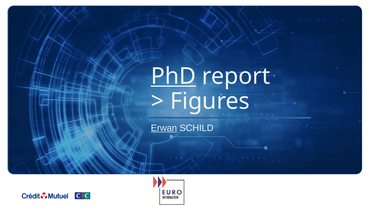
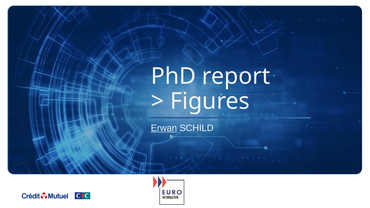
PhD underline: present -> none
